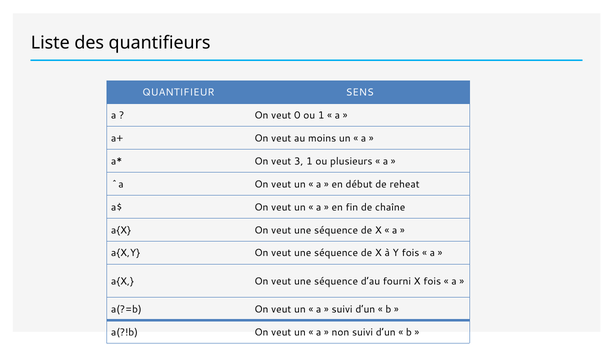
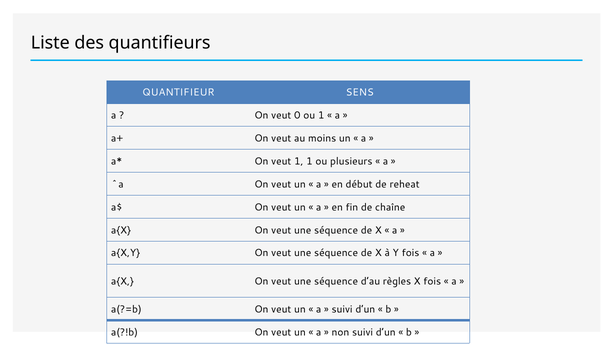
veut 3: 3 -> 1
fourni: fourni -> règles
